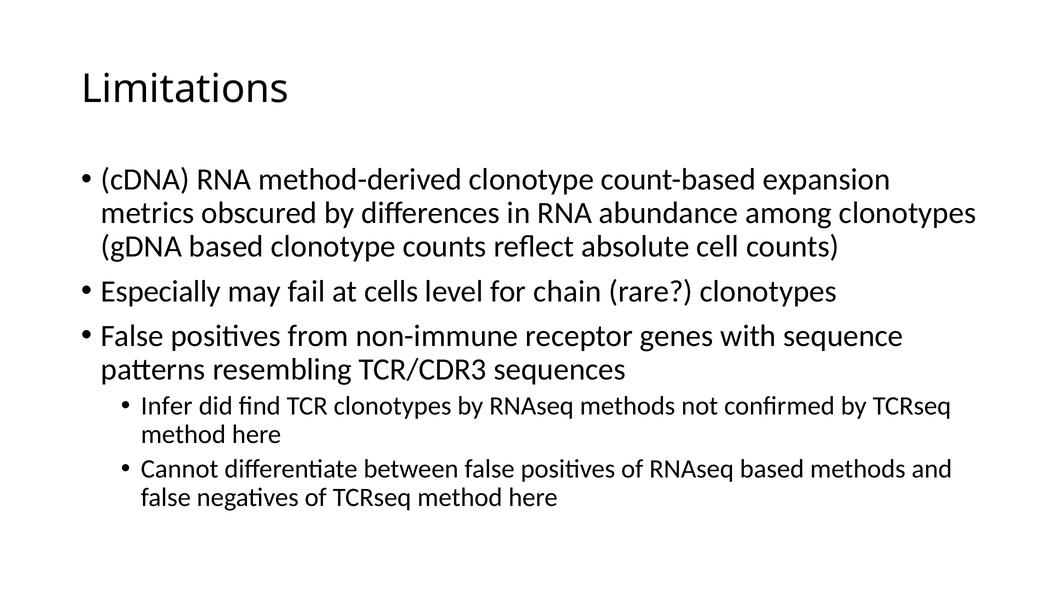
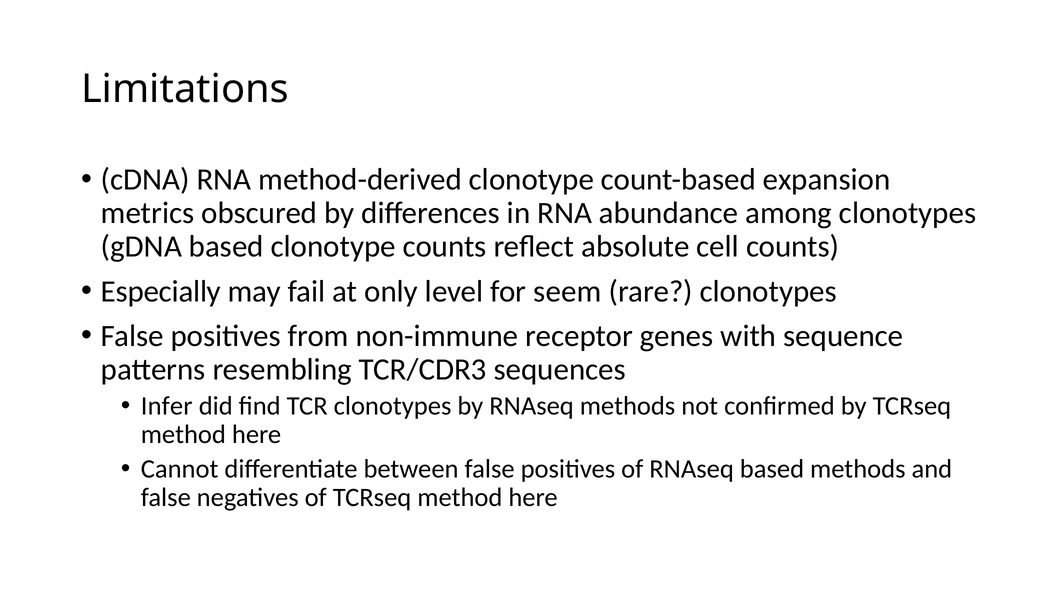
cells: cells -> only
chain: chain -> seem
